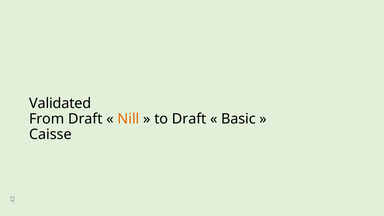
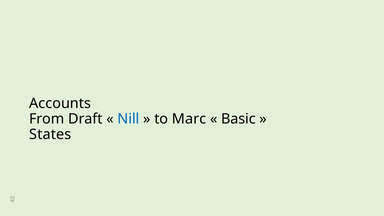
Validated: Validated -> Accounts
Nill colour: orange -> blue
to Draft: Draft -> Marc
Caisse: Caisse -> States
